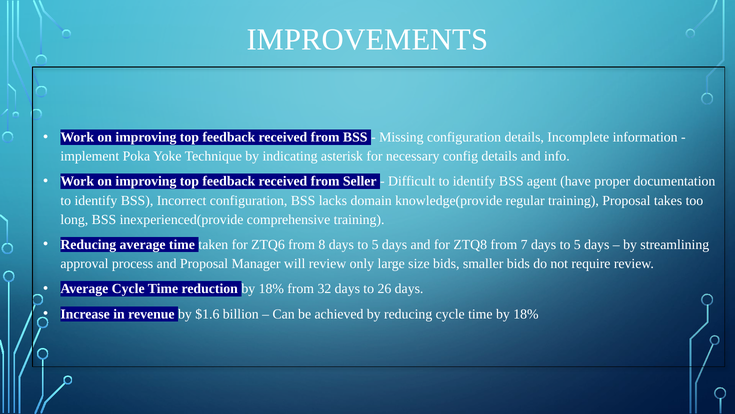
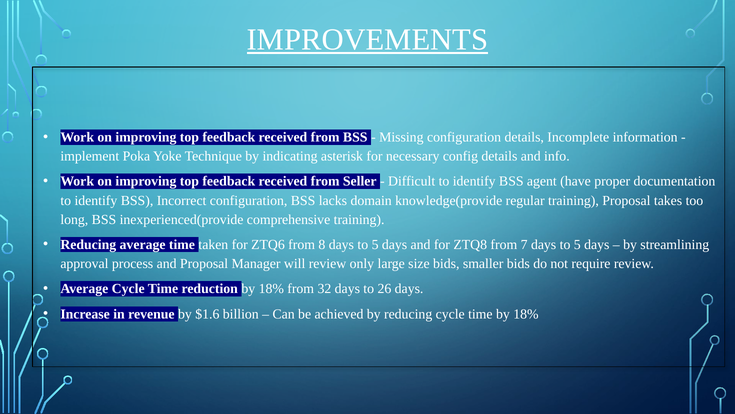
IMPROVEMENTS underline: none -> present
